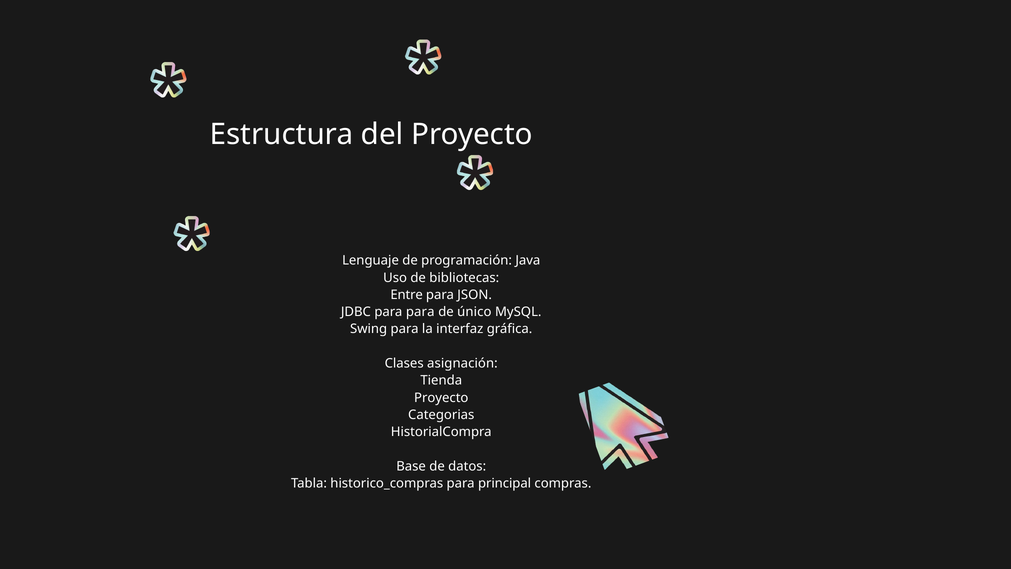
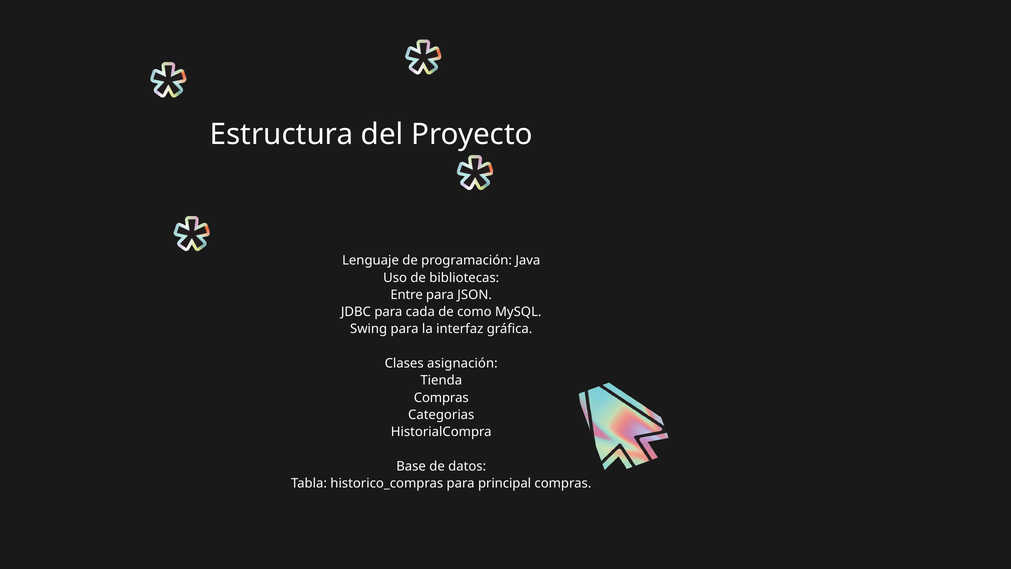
para para: para -> cada
único: único -> como
Proyecto at (441, 397): Proyecto -> Compras
